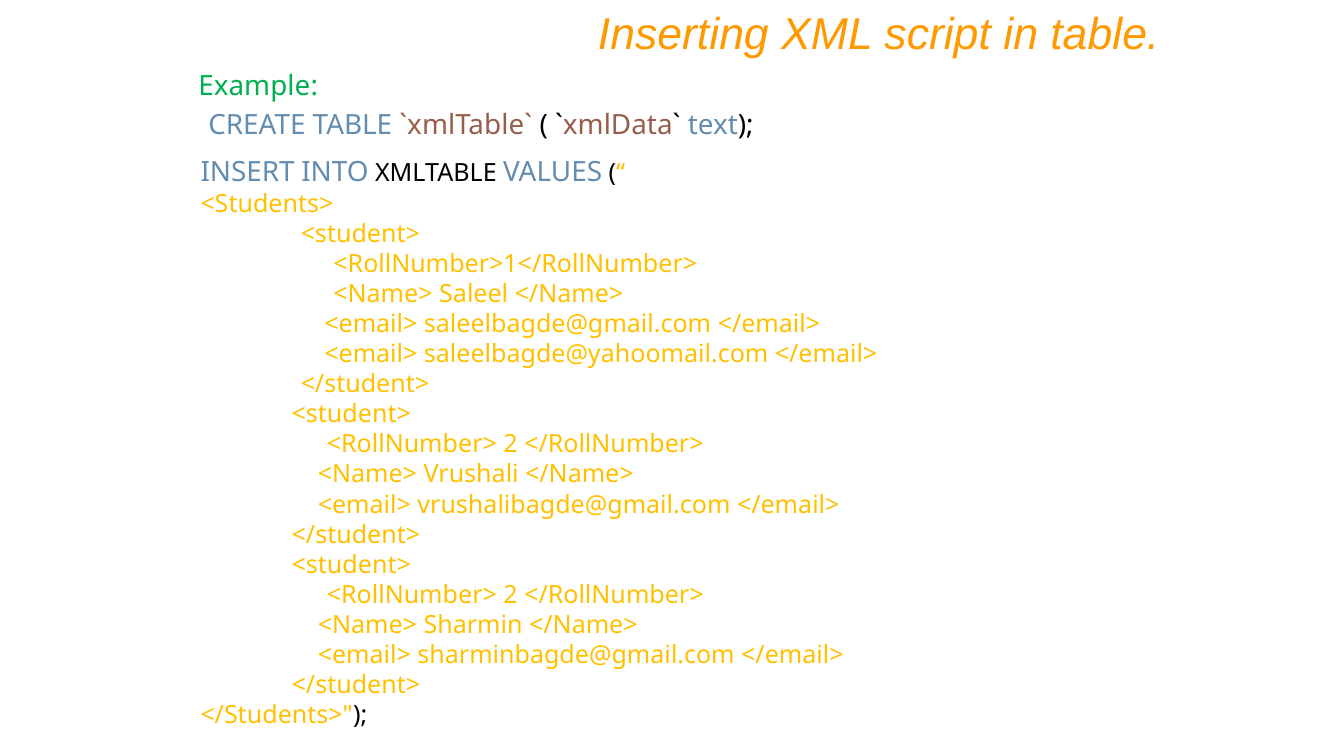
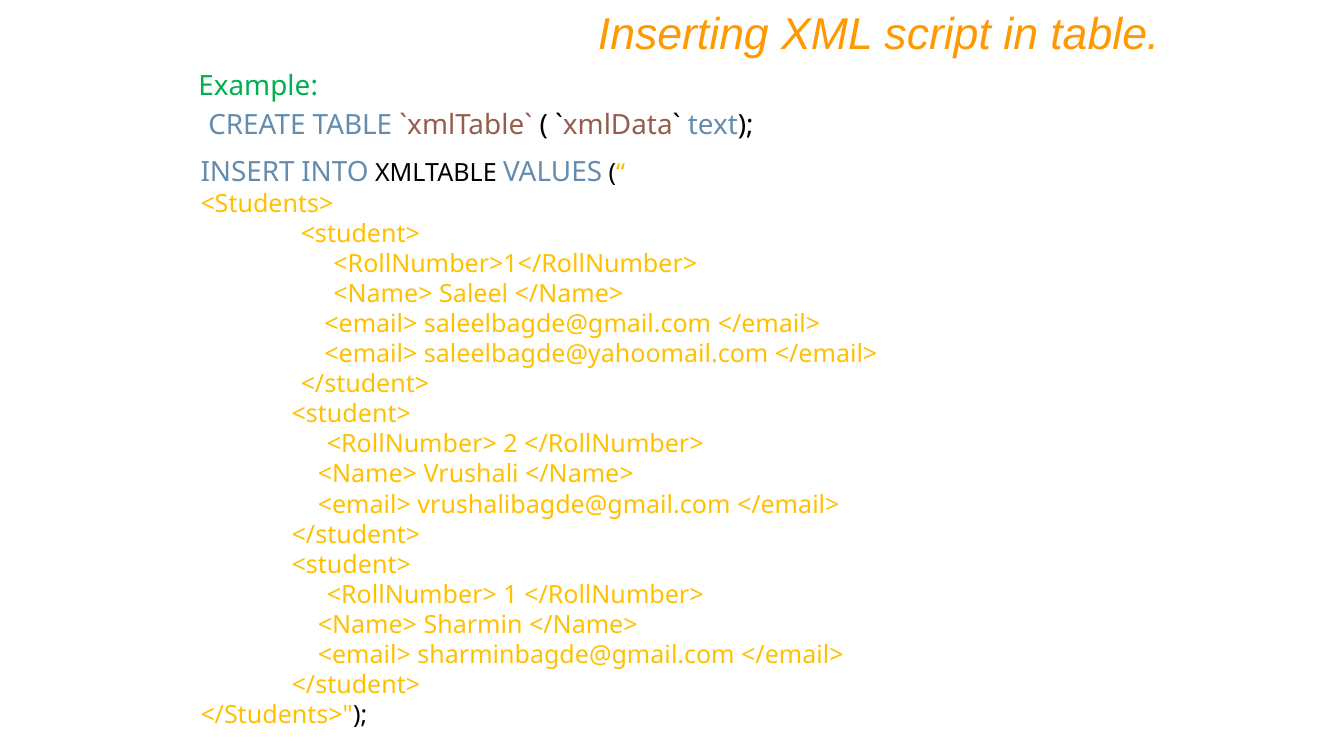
2 at (511, 595): 2 -> 1
